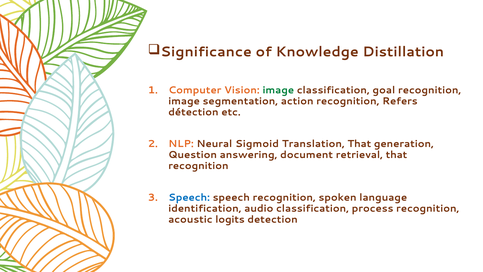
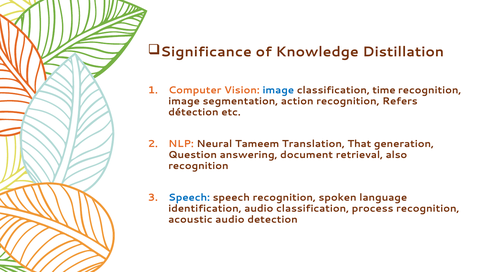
image at (278, 90) colour: green -> blue
goal: goal -> time
Sigmoid: Sigmoid -> Tameem
retrieval that: that -> also
acoustic logits: logits -> audio
